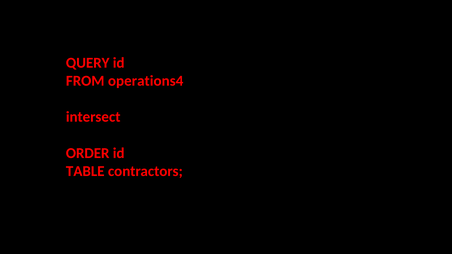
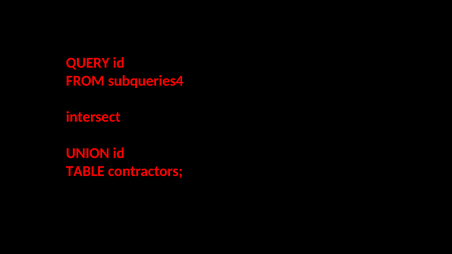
operations4: operations4 -> subqueries4
ORDER: ORDER -> UNION
